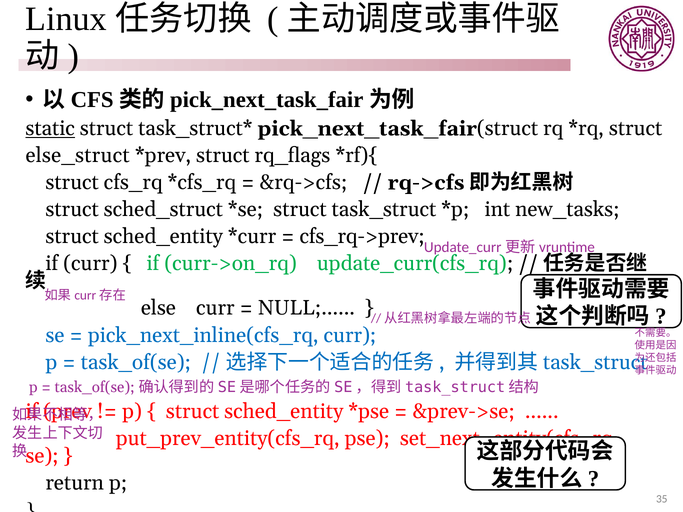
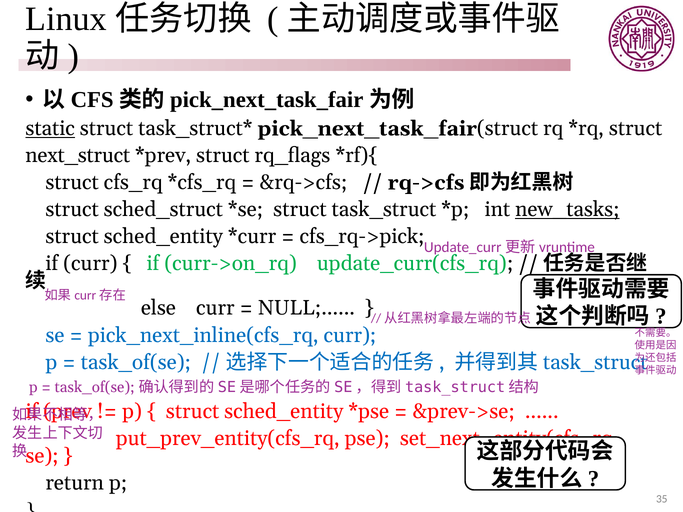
else_struct: else_struct -> next_struct
new_tasks underline: none -> present
cfs_rq->prev: cfs_rq->prev -> cfs_rq->pick
